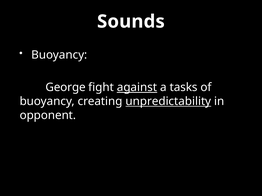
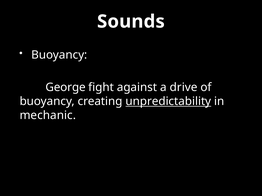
against underline: present -> none
tasks: tasks -> drive
opponent: opponent -> mechanic
